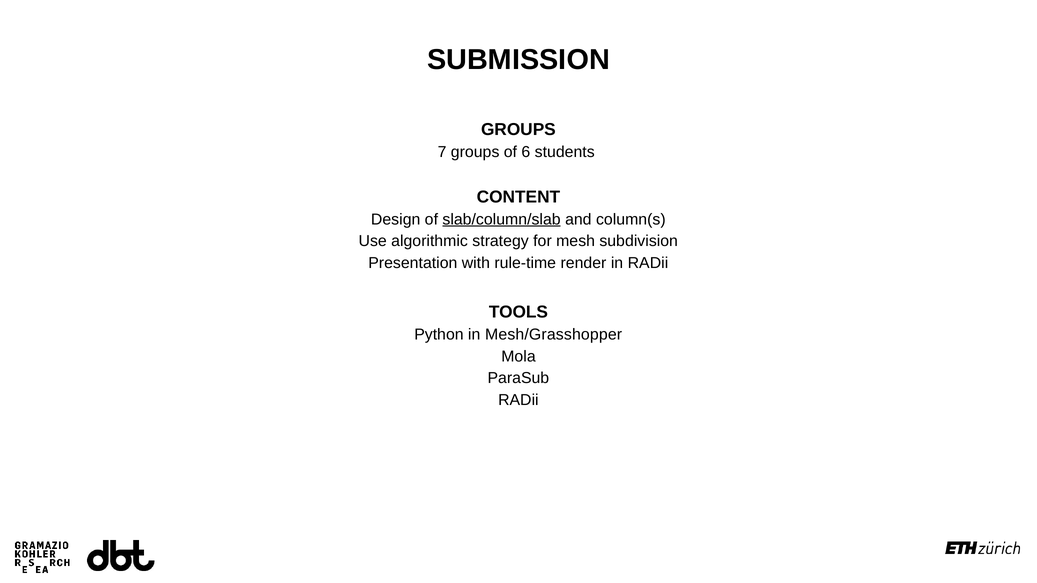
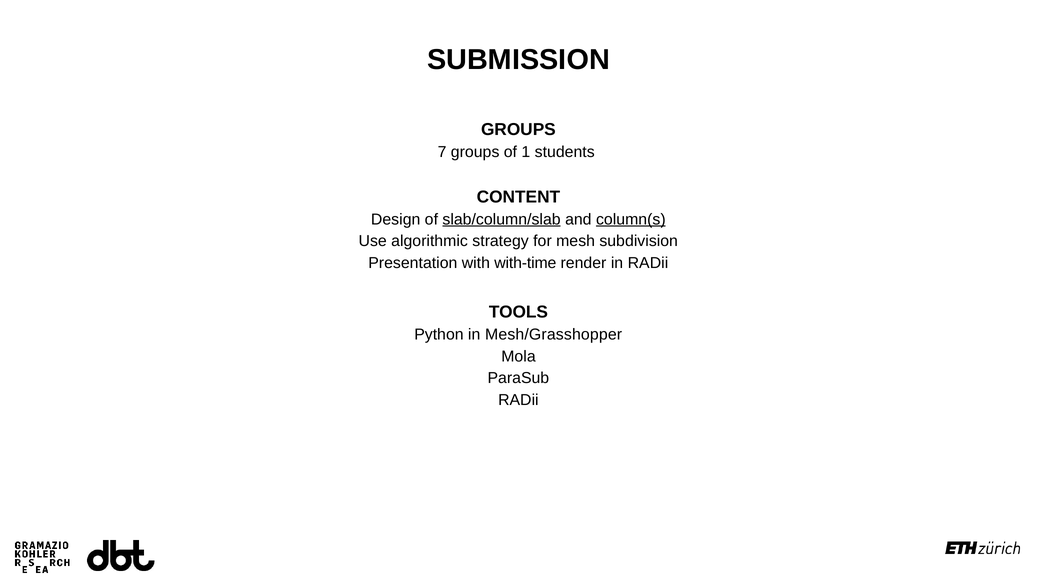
6: 6 -> 1
column(s underline: none -> present
rule-time: rule-time -> with-time
